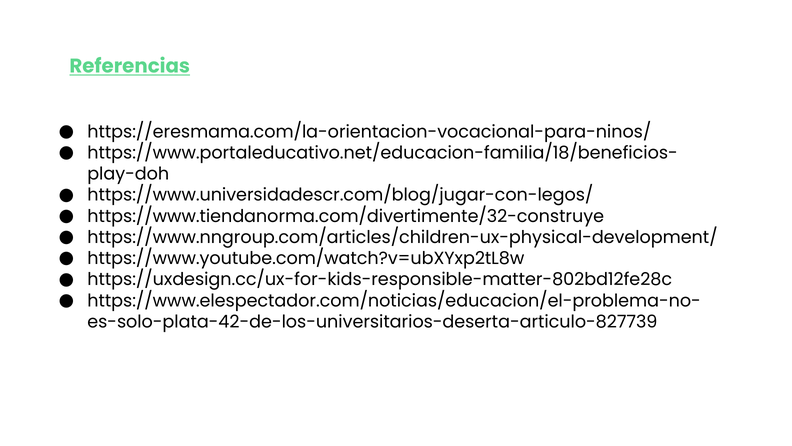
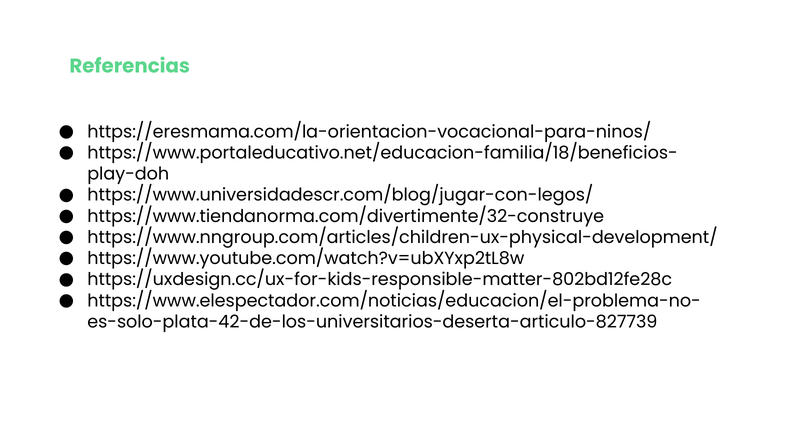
Referencias underline: present -> none
